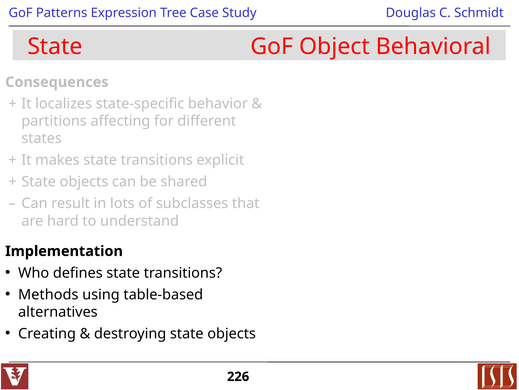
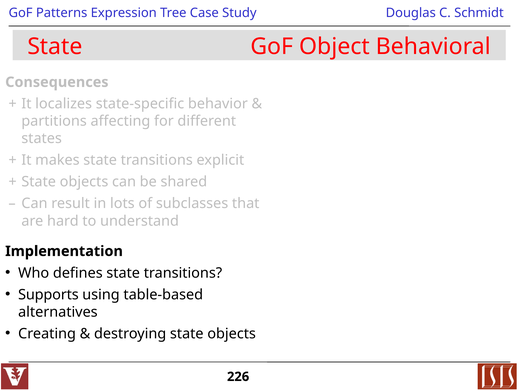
Methods: Methods -> Supports
